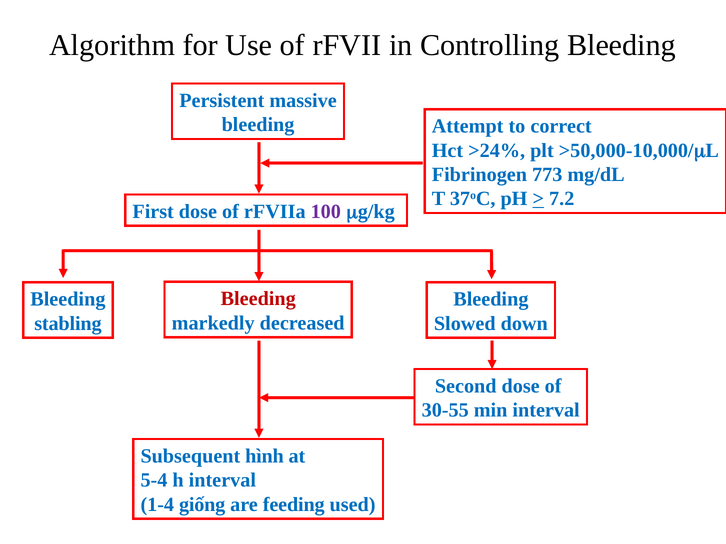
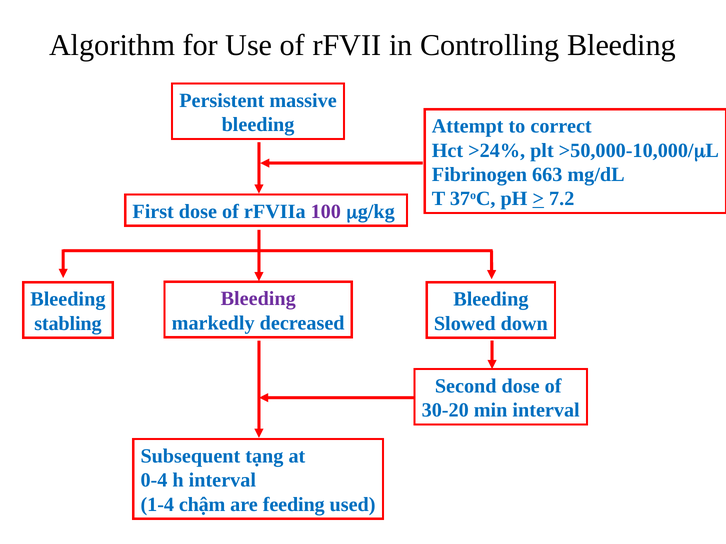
773: 773 -> 663
Bleeding at (258, 299) colour: red -> purple
30-55: 30-55 -> 30-20
hình: hình -> tạng
5-4: 5-4 -> 0-4
giống: giống -> chậm
